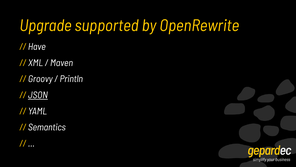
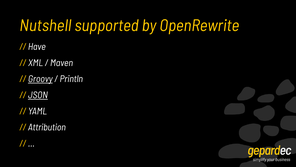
Upgrade: Upgrade -> Nutshell
Groovy underline: none -> present
Semantics: Semantics -> Attribution
